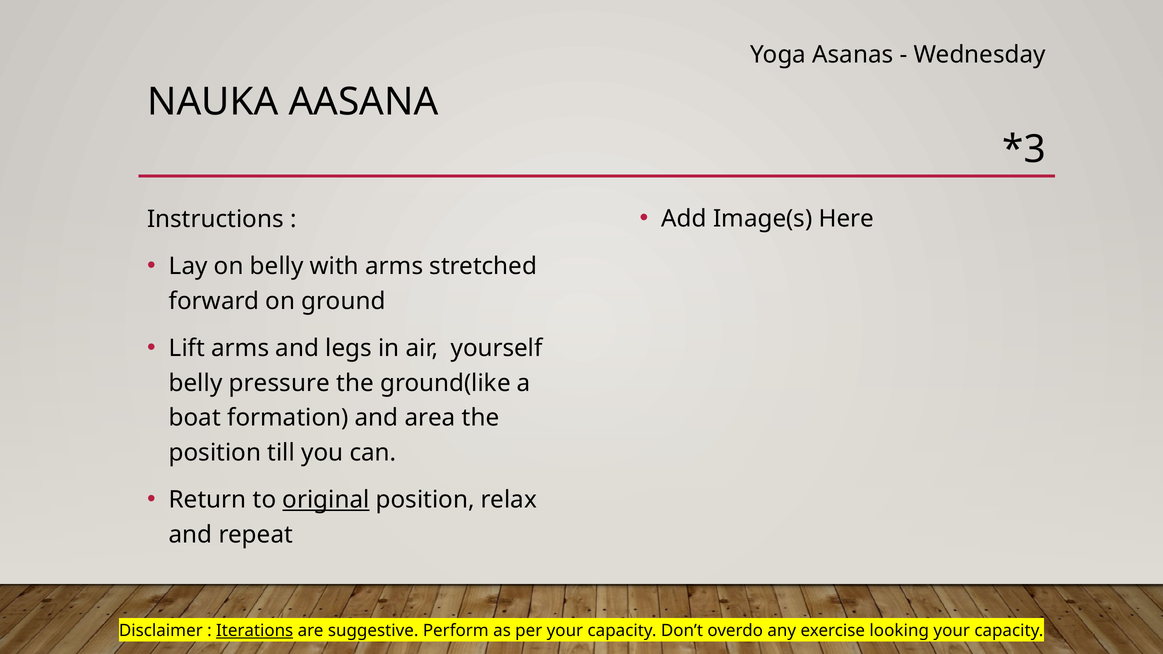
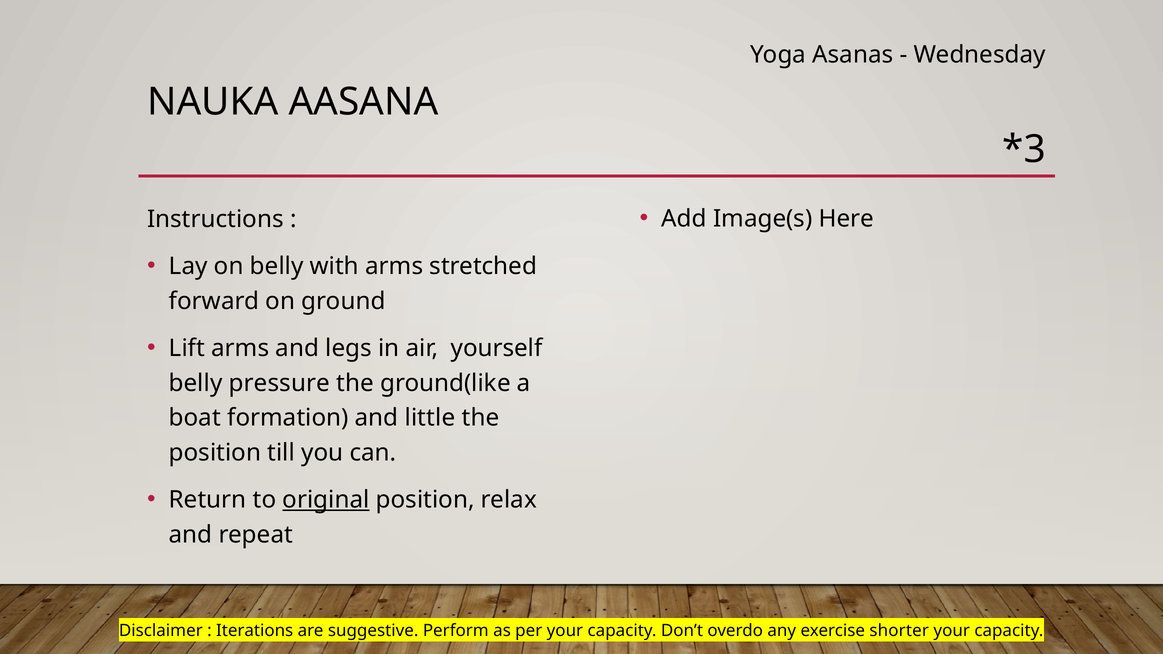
area: area -> little
Iterations underline: present -> none
looking: looking -> shorter
